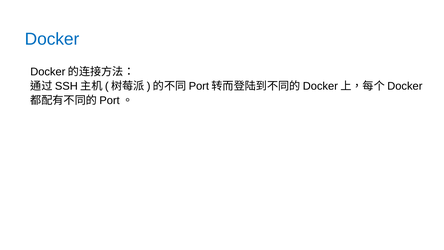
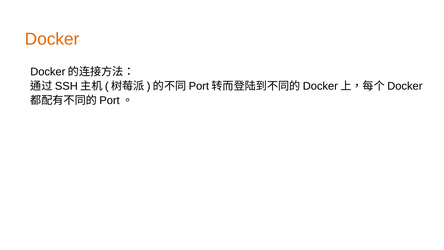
Docker colour: blue -> orange
